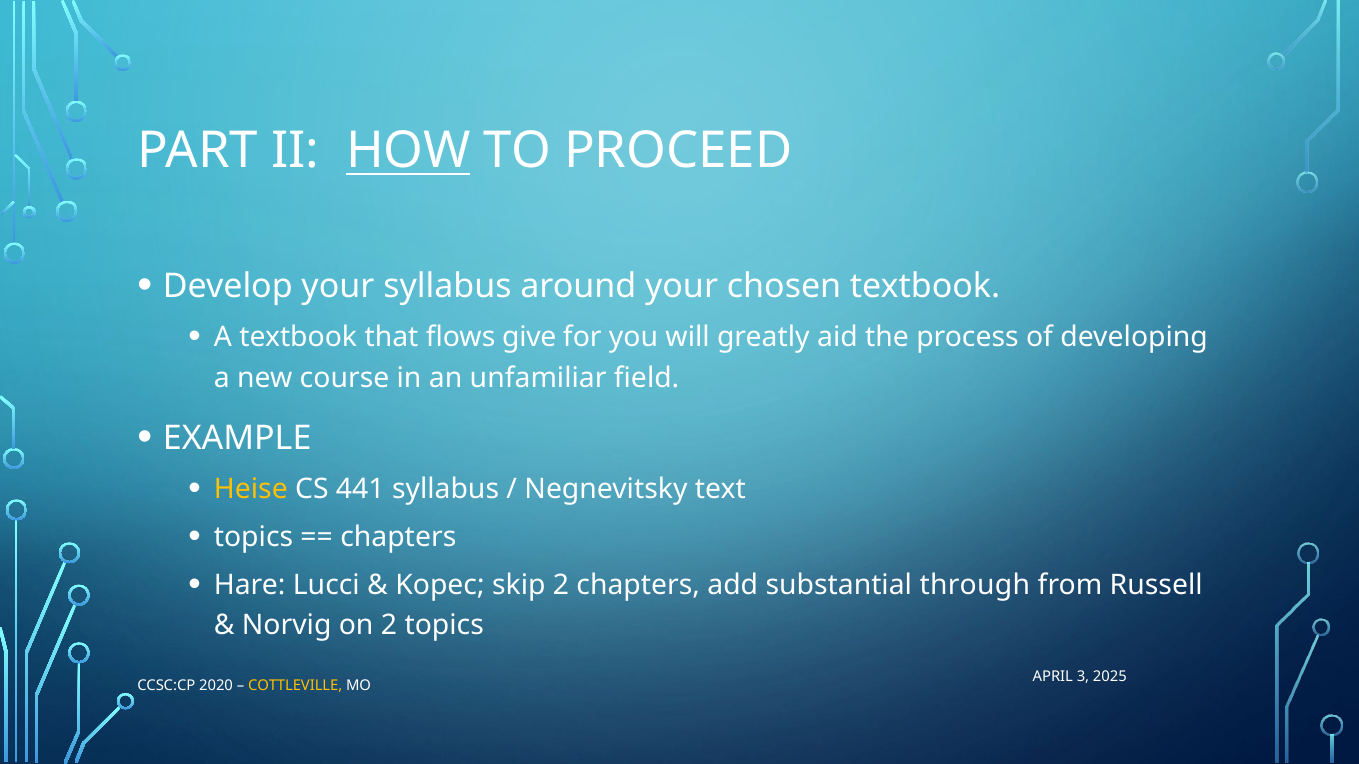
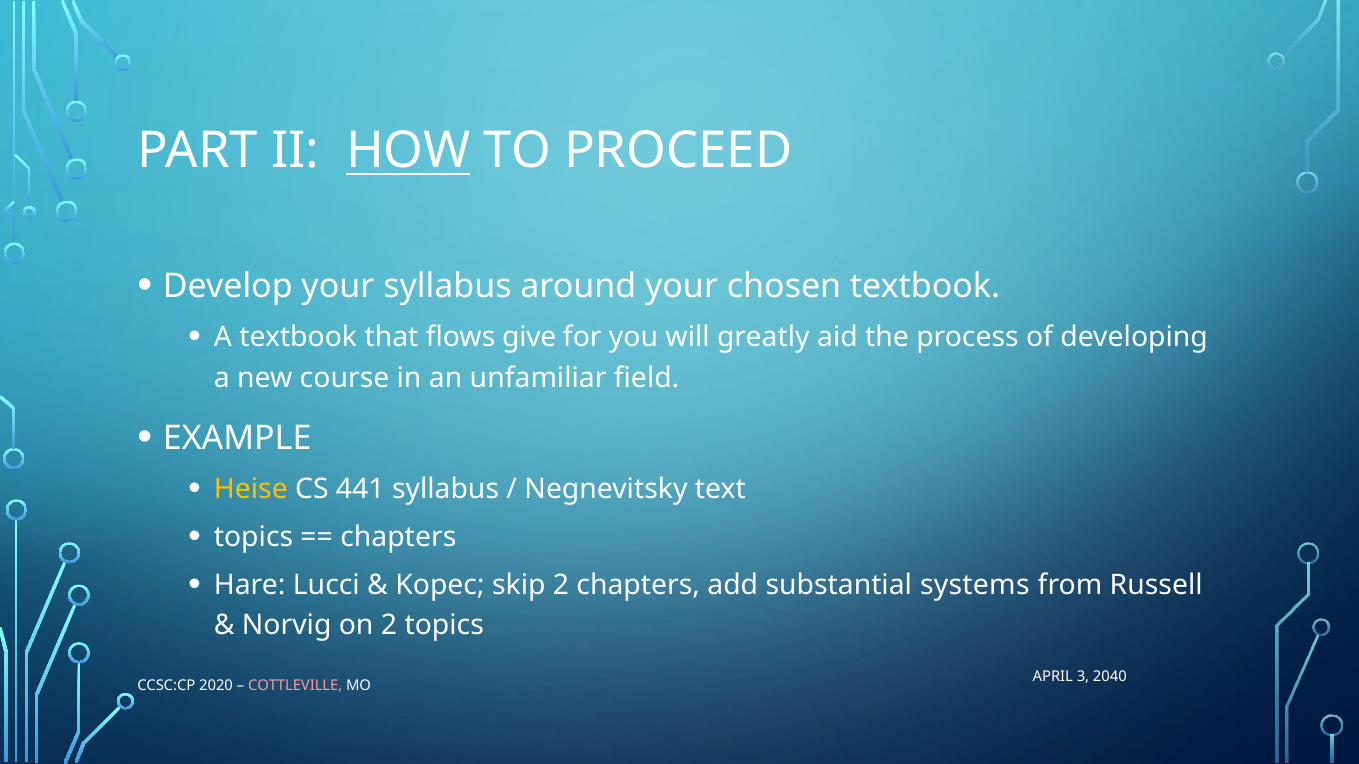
through: through -> systems
2025: 2025 -> 2040
COTTLEVILLE colour: yellow -> pink
